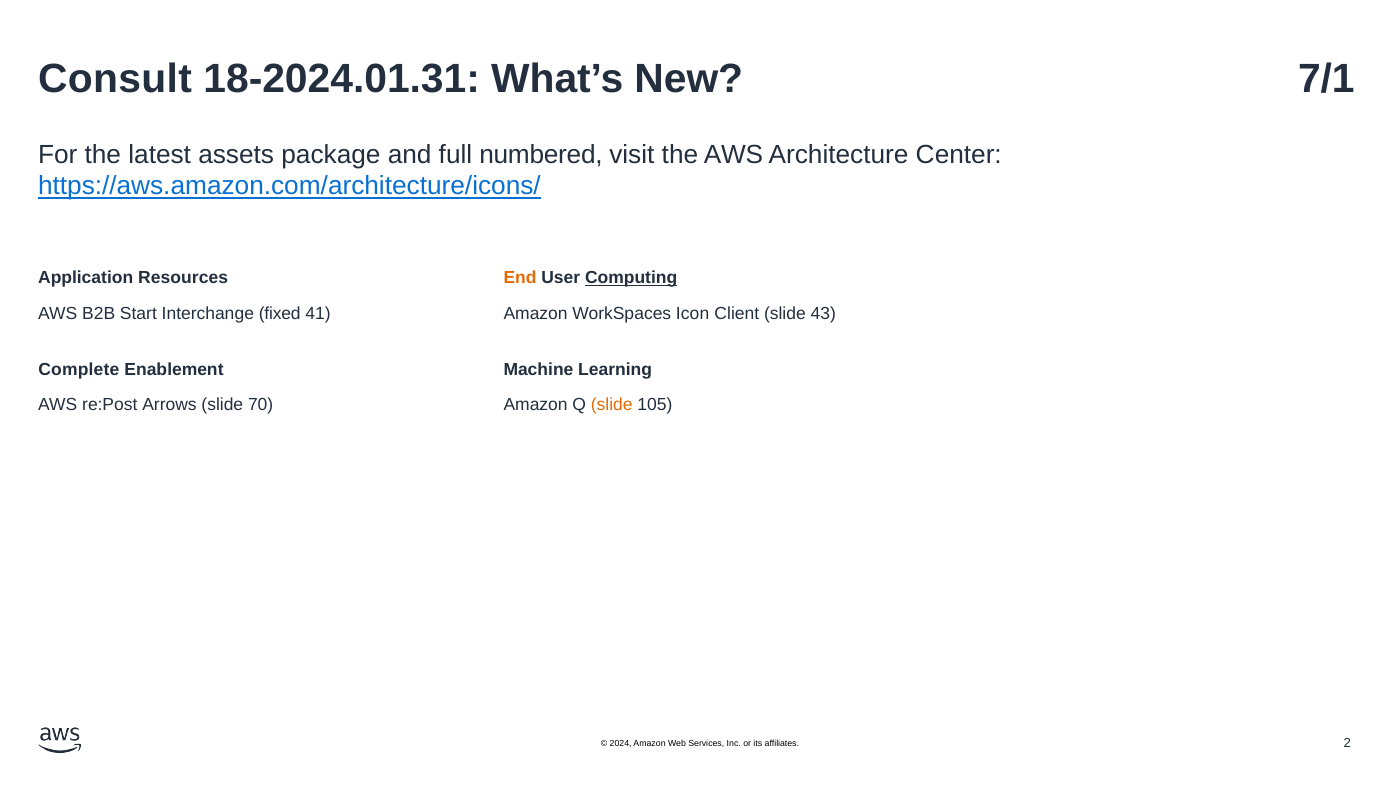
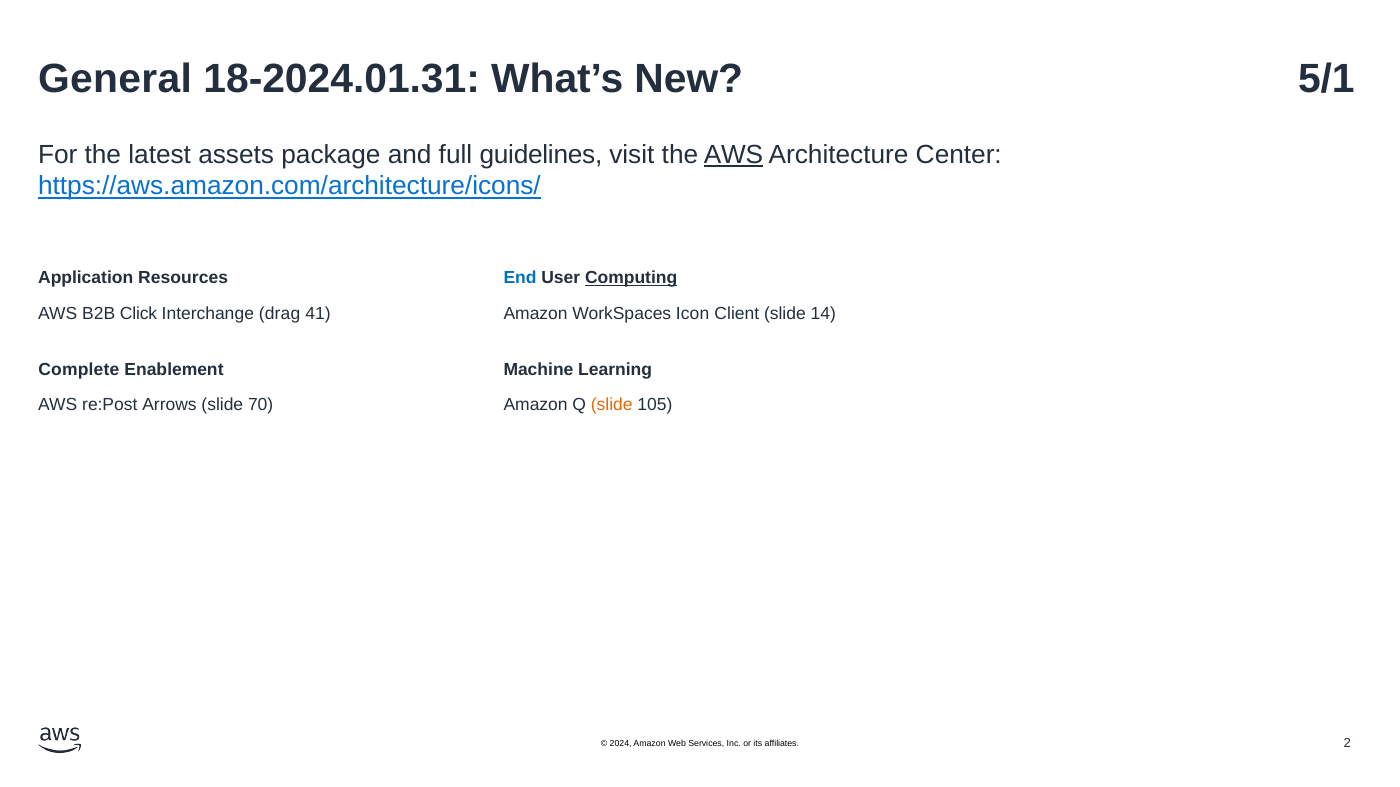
Consult: Consult -> General
7/1: 7/1 -> 5/1
numbered: numbered -> guidelines
AWS at (734, 155) underline: none -> present
End colour: orange -> blue
Start: Start -> Click
fixed: fixed -> drag
43: 43 -> 14
